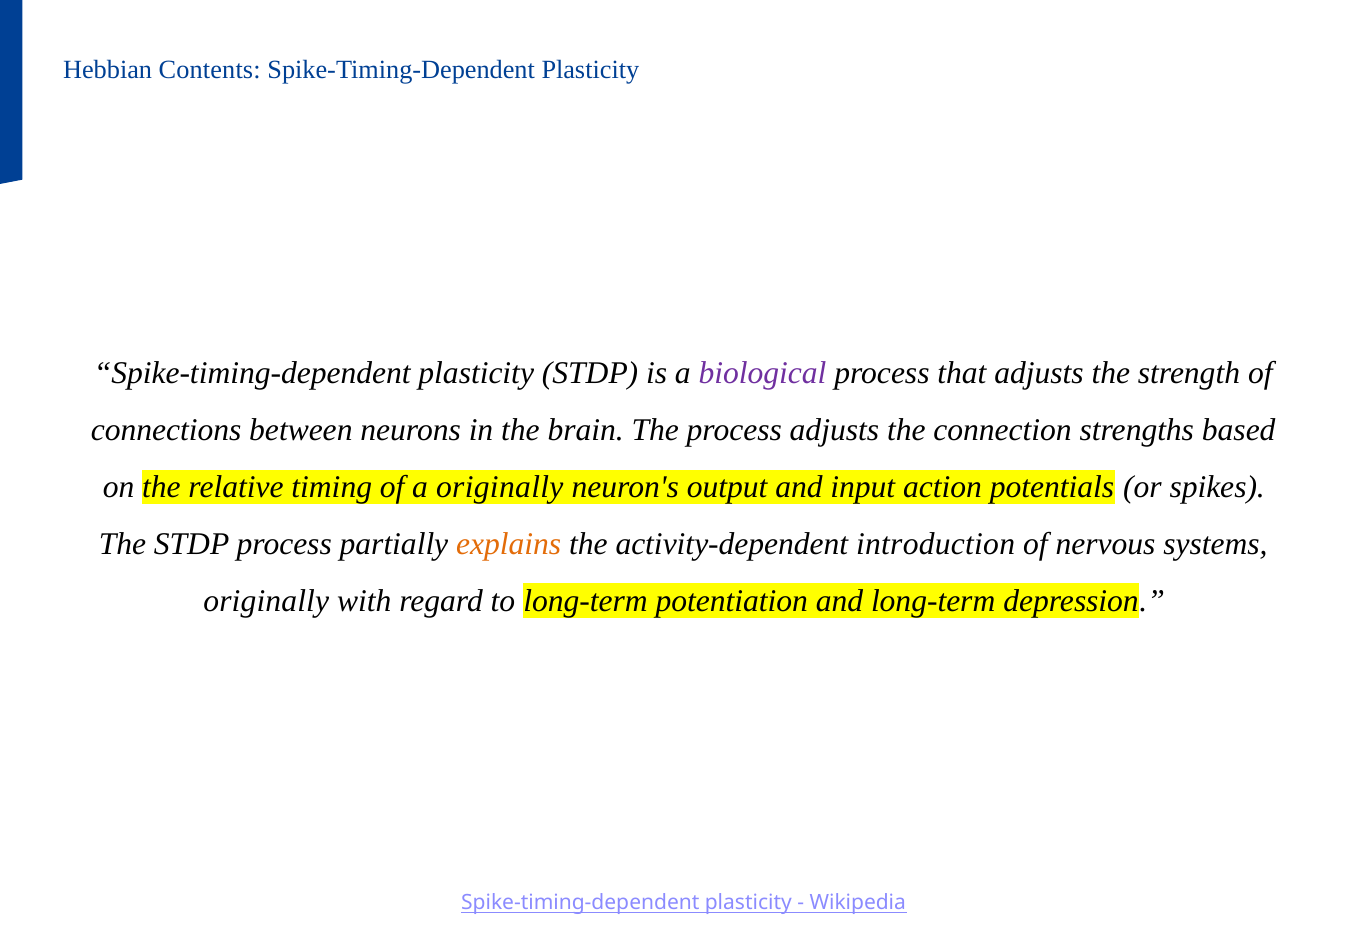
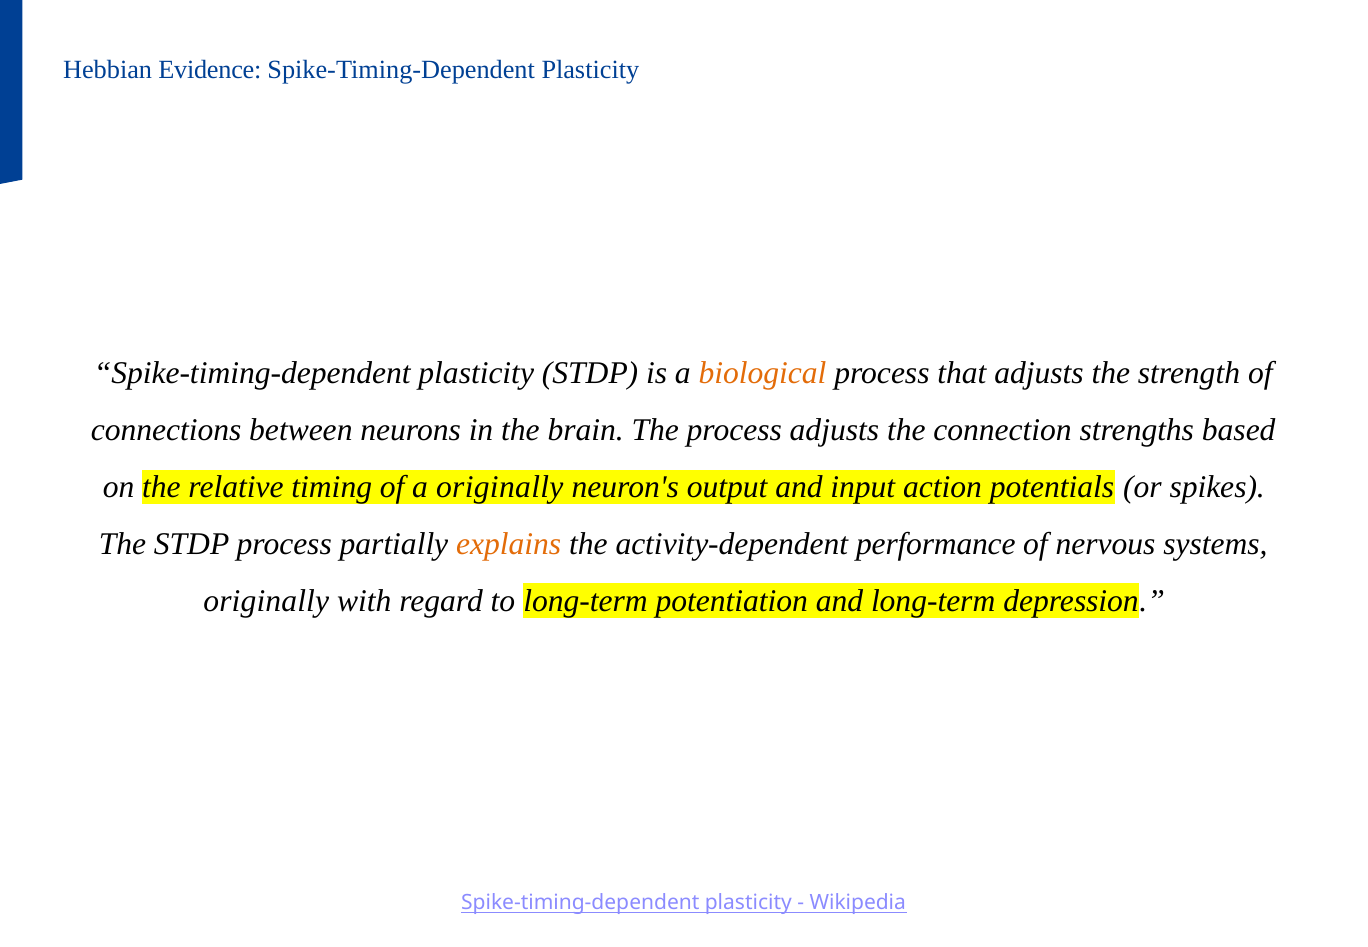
Contents: Contents -> Evidence
biological colour: purple -> orange
introduction: introduction -> performance
